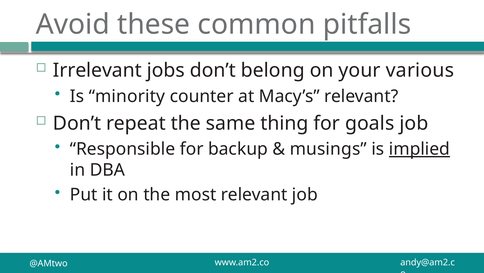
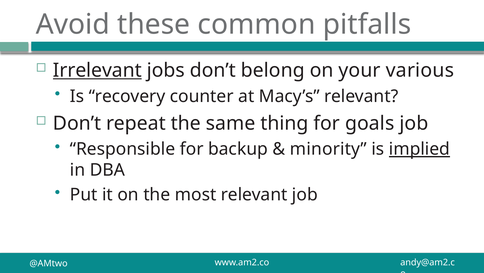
Irrelevant underline: none -> present
minority: minority -> recovery
musings: musings -> minority
